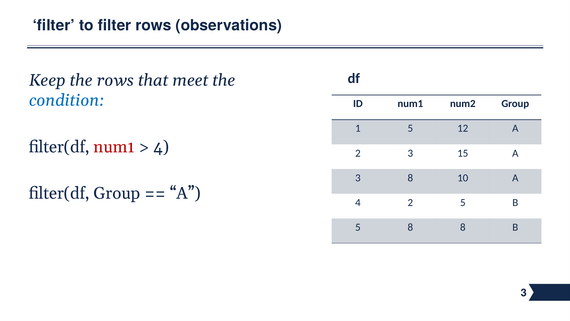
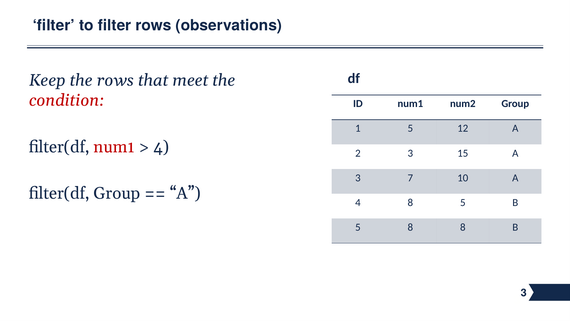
condition colour: blue -> red
3 8: 8 -> 7
4 2: 2 -> 8
